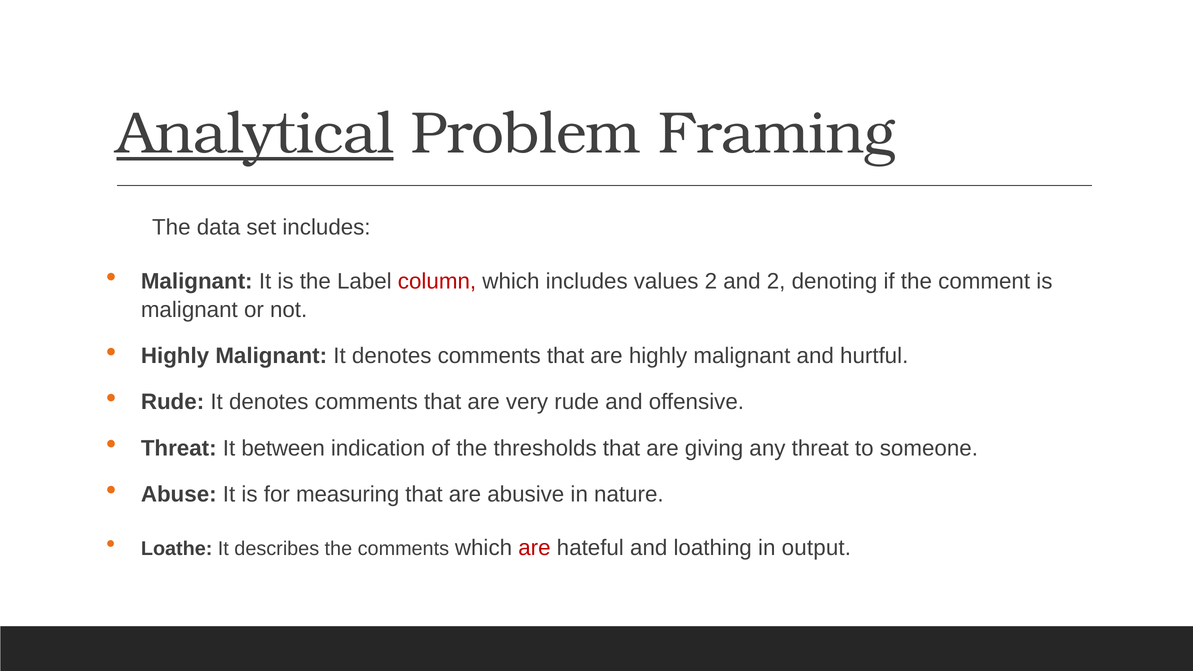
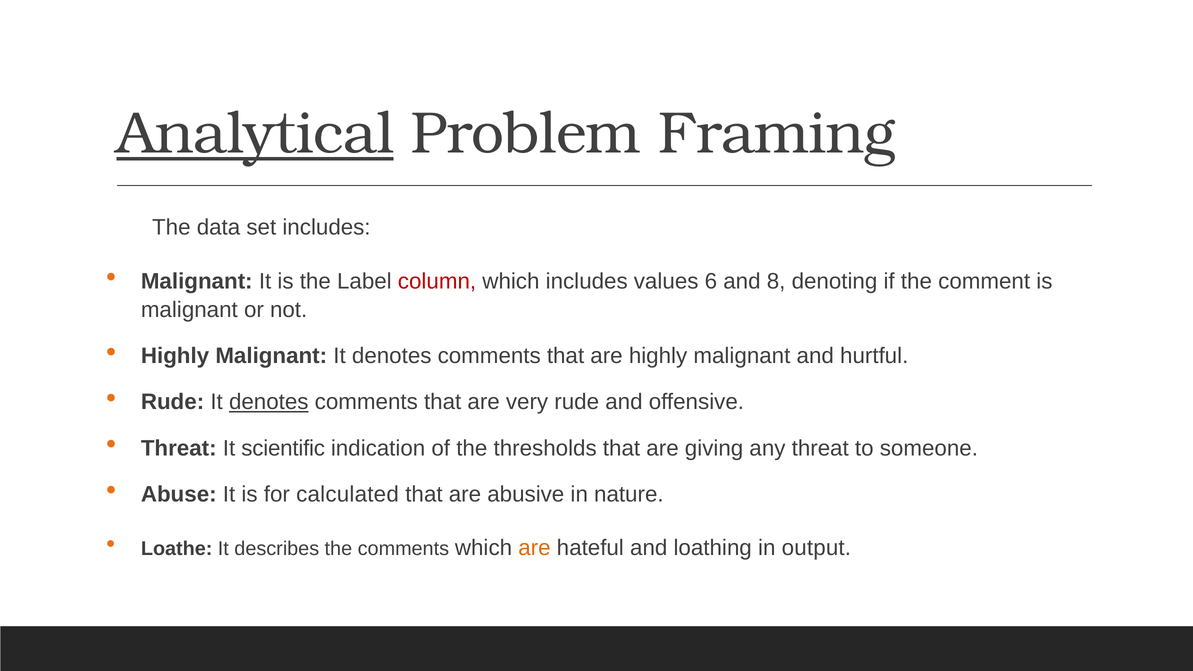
values 2: 2 -> 6
and 2: 2 -> 8
denotes at (269, 402) underline: none -> present
between: between -> scientific
measuring: measuring -> calculated
are at (534, 548) colour: red -> orange
